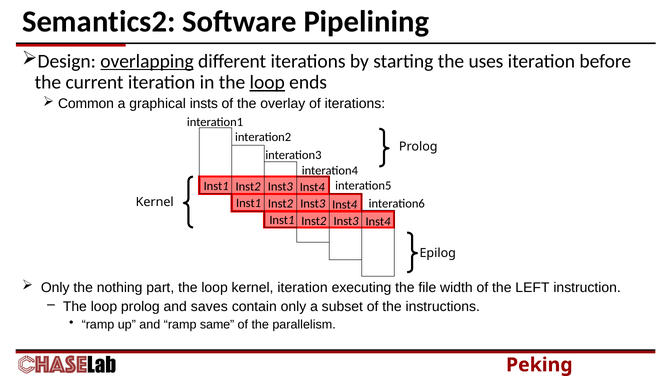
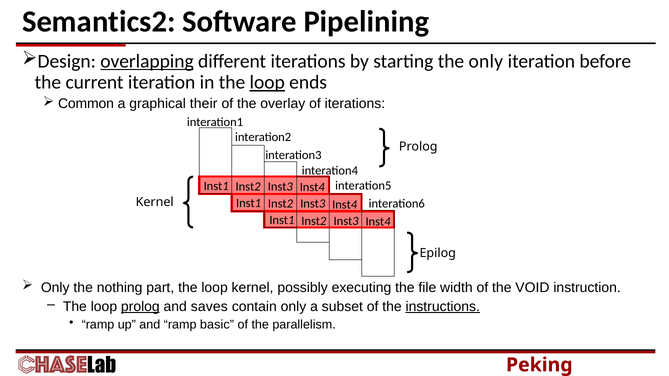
the uses: uses -> only
insts: insts -> their
kernel iteration: iteration -> possibly
LEFT: LEFT -> VOID
prolog at (140, 307) underline: none -> present
instructions underline: none -> present
same: same -> basic
